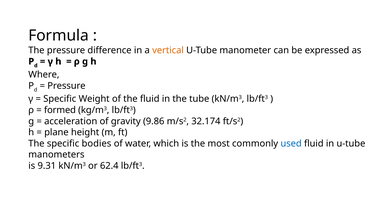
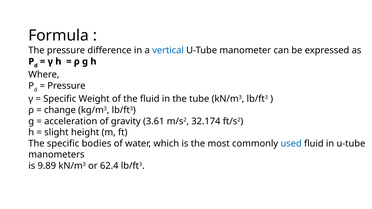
vertical colour: orange -> blue
formed: formed -> change
9.86: 9.86 -> 3.61
plane: plane -> slight
9.31: 9.31 -> 9.89
